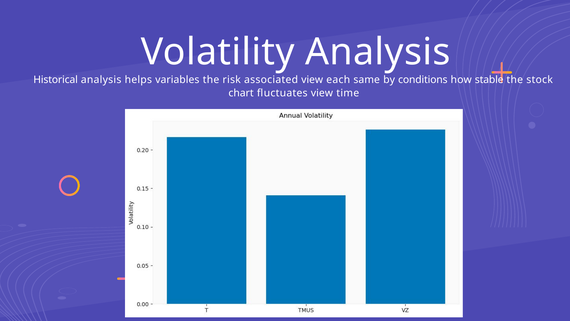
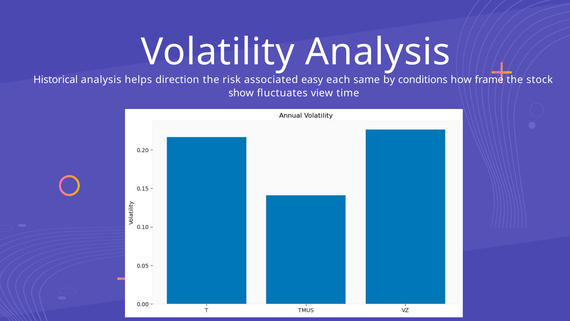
variables: variables -> direction
associated view: view -> easy
stable: stable -> frame
chart: chart -> show
